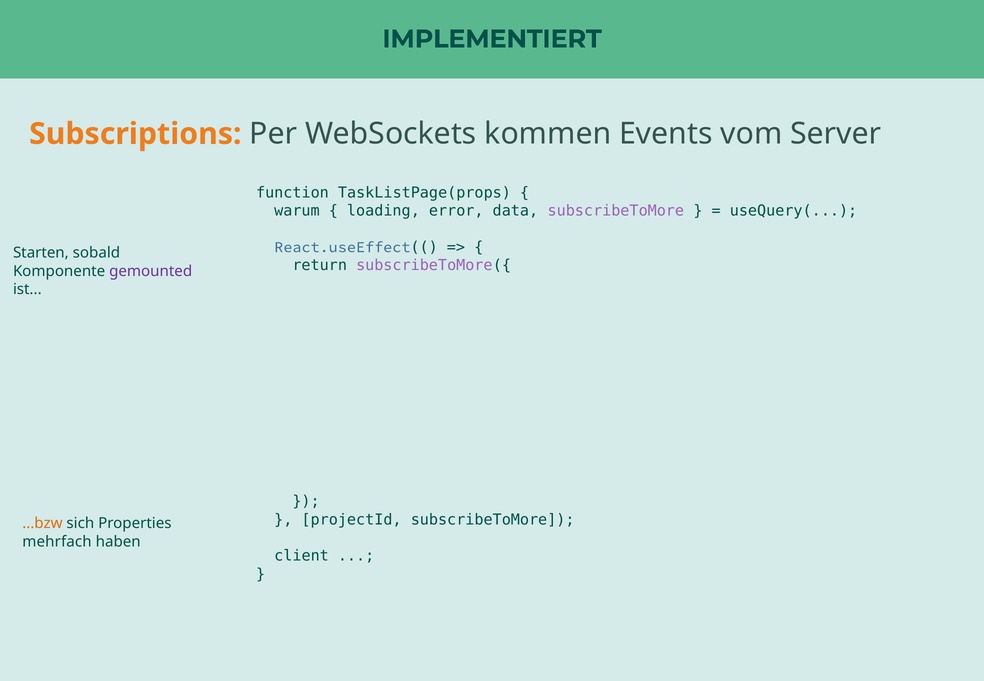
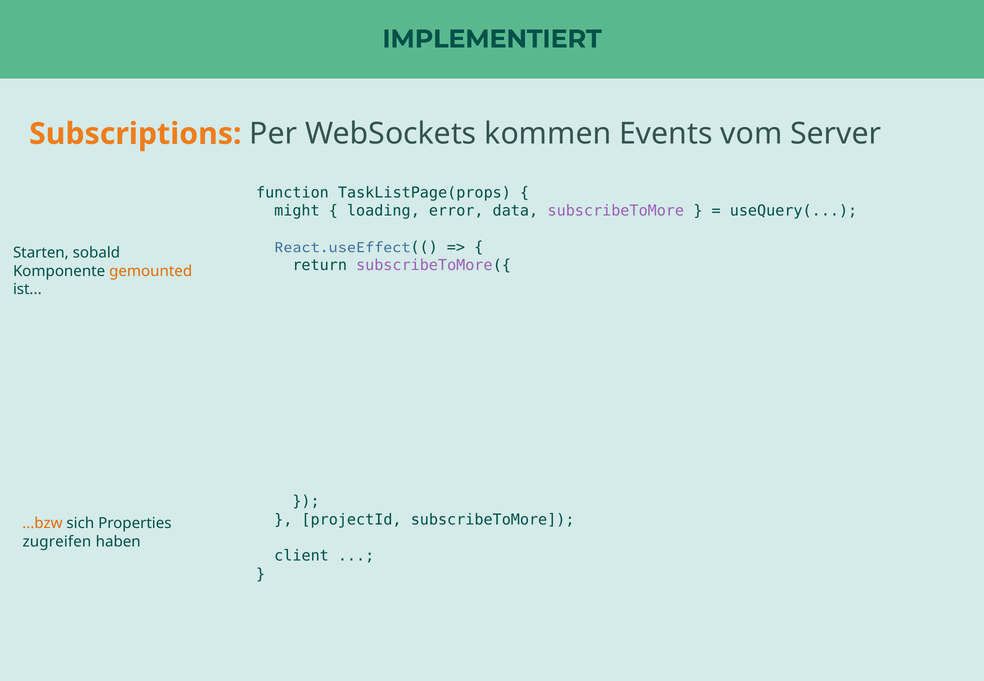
warum: warum -> might
gemounted colour: purple -> orange
mehrfach: mehrfach -> zugreifen
